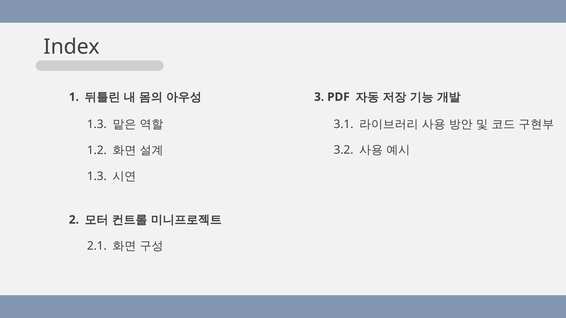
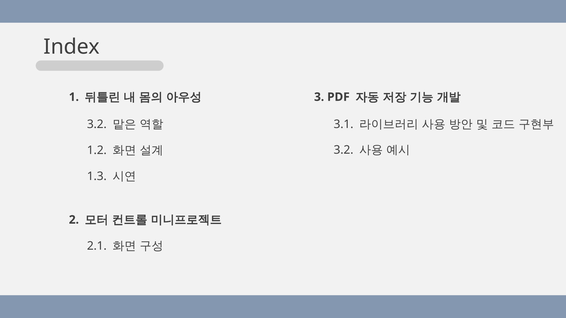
1.3 at (97, 124): 1.3 -> 3.2
